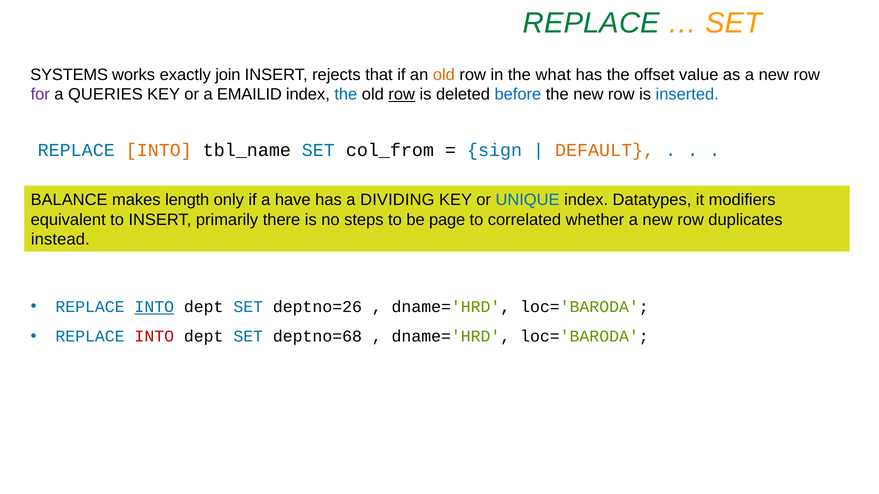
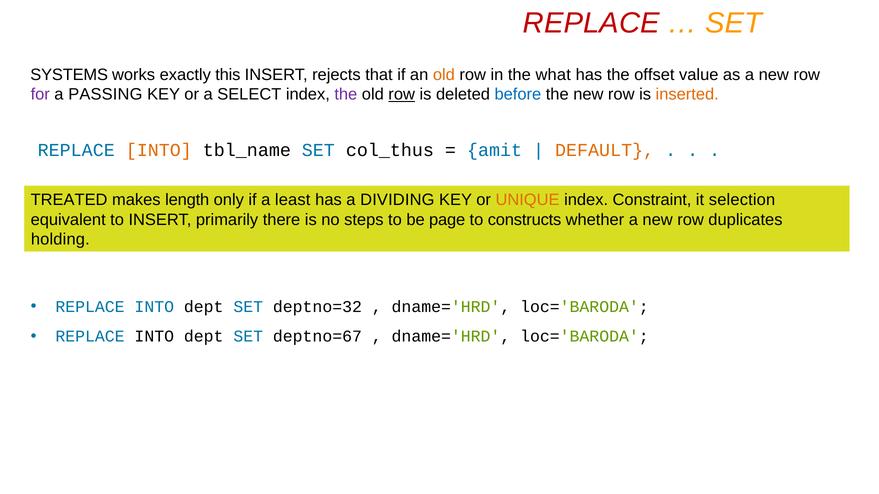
REPLACE at (591, 23) colour: green -> red
join: join -> this
QUERIES: QUERIES -> PASSING
EMAILID: EMAILID -> SELECT
the at (346, 94) colour: blue -> purple
inserted colour: blue -> orange
col_from: col_from -> col_thus
sign: sign -> amit
BALANCE: BALANCE -> TREATED
have: have -> least
UNIQUE colour: blue -> orange
Datatypes: Datatypes -> Constraint
modifiers: modifiers -> selection
correlated: correlated -> constructs
instead: instead -> holding
INTO at (154, 307) underline: present -> none
deptno=26: deptno=26 -> deptno=32
INTO at (154, 337) colour: red -> black
deptno=68: deptno=68 -> deptno=67
